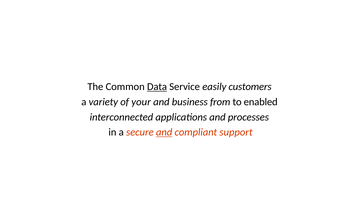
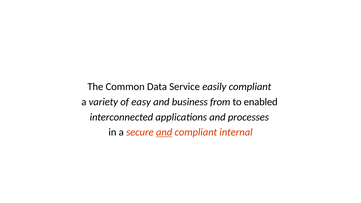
Data at (157, 87) underline: present -> none
easily customers: customers -> compliant
your: your -> easy
support: support -> internal
